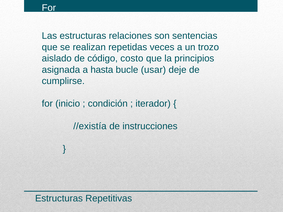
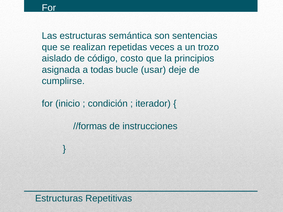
relaciones: relaciones -> semántica
hasta: hasta -> todas
//existía: //existía -> //formas
